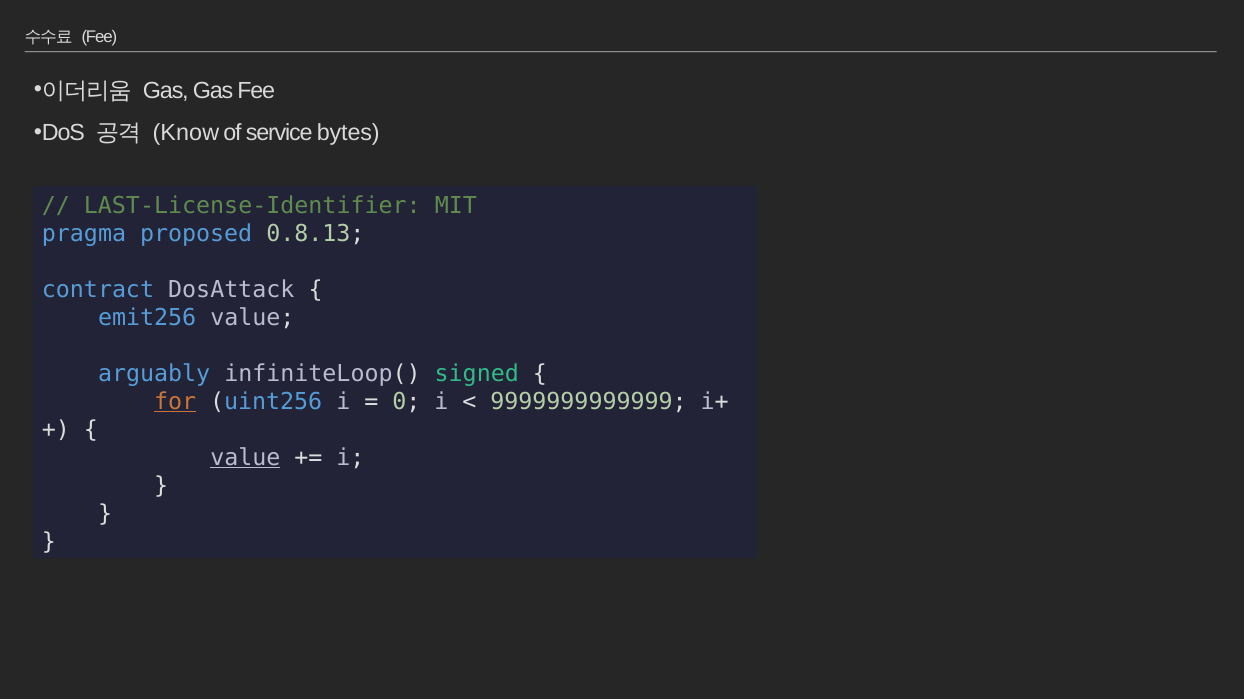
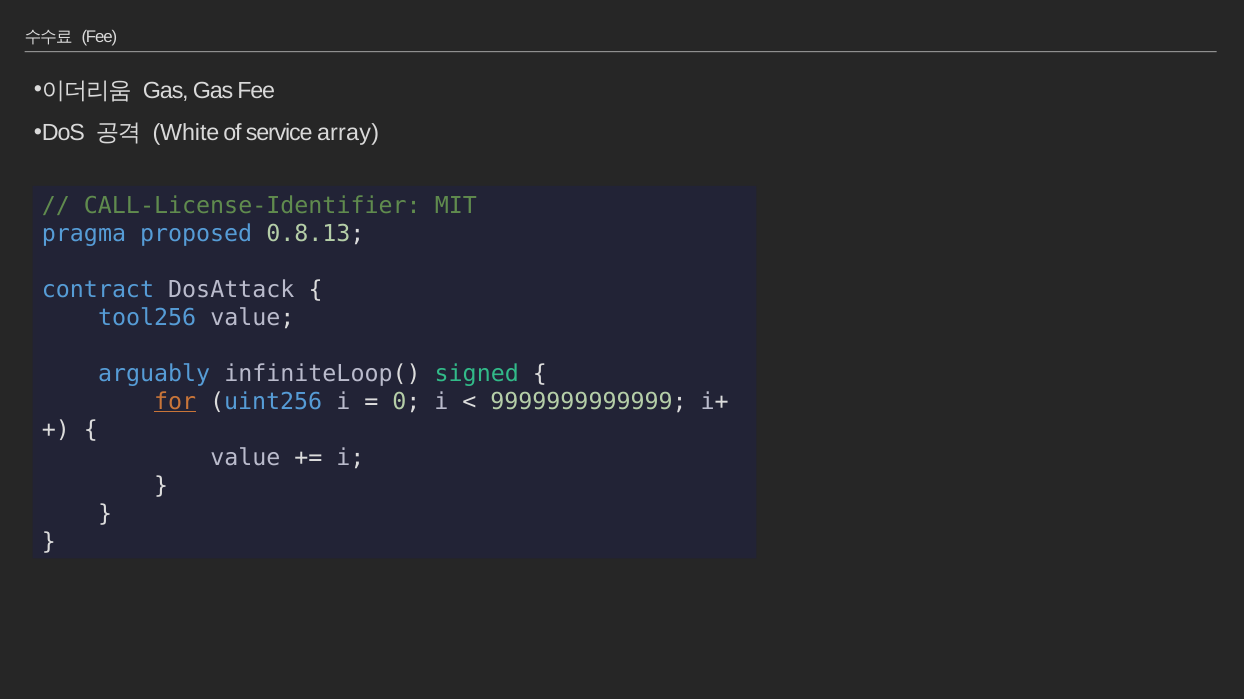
Know: Know -> White
bytes: bytes -> array
LAST-License-Identifier: LAST-License-Identifier -> CALL-License-Identifier
emit256: emit256 -> tool256
value at (245, 458) underline: present -> none
